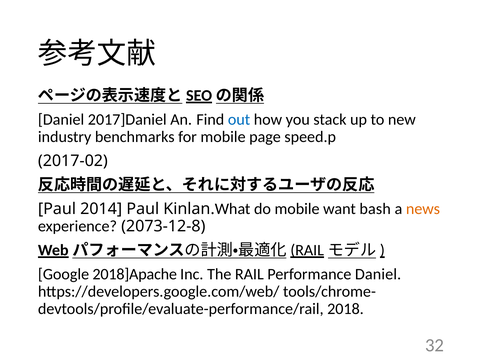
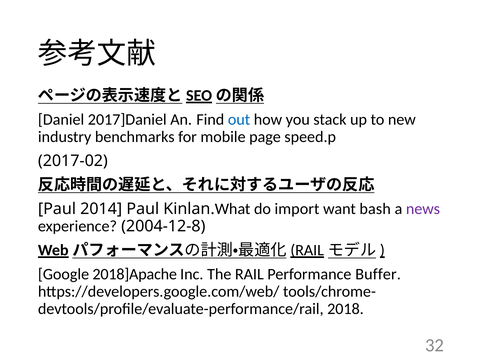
do mobile: mobile -> import
news colour: orange -> purple
2073-12-8: 2073-12-8 -> 2004-12-8
Performance Daniel: Daniel -> Buffer
